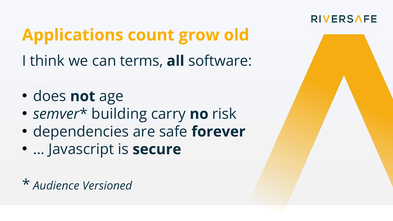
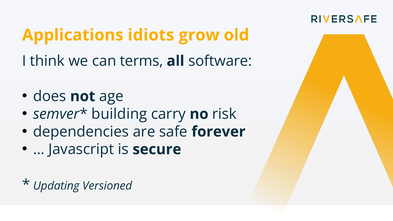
count: count -> idiots
Audience: Audience -> Updating
